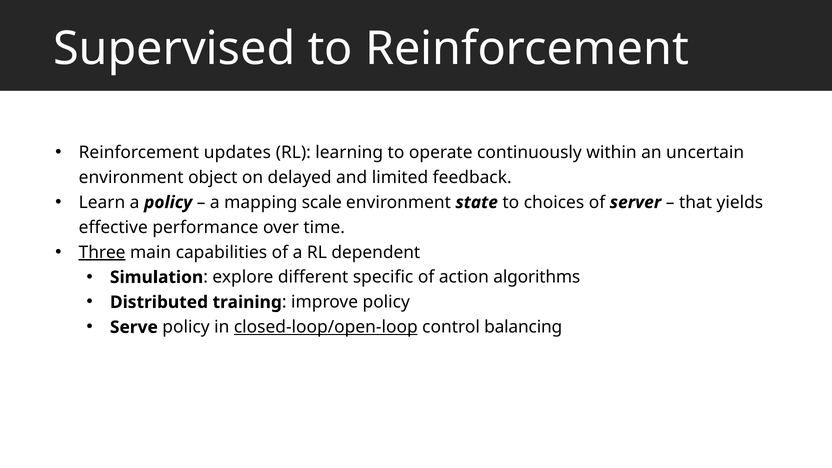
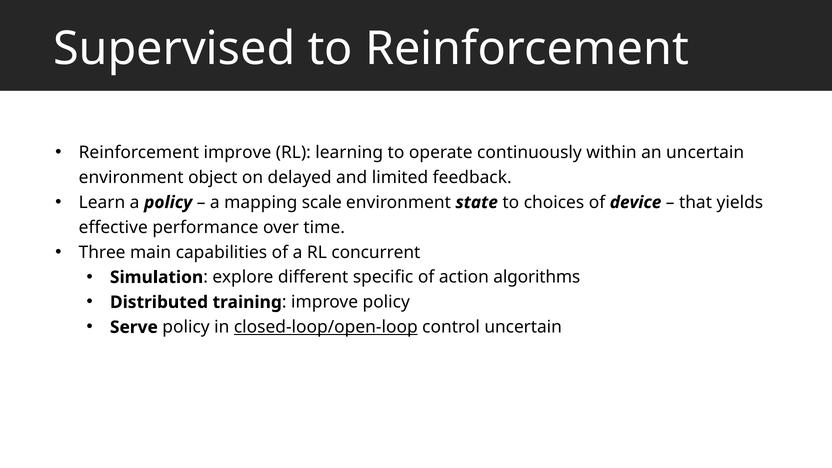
Reinforcement updates: updates -> improve
server: server -> device
Three underline: present -> none
dependent: dependent -> concurrent
control balancing: balancing -> uncertain
